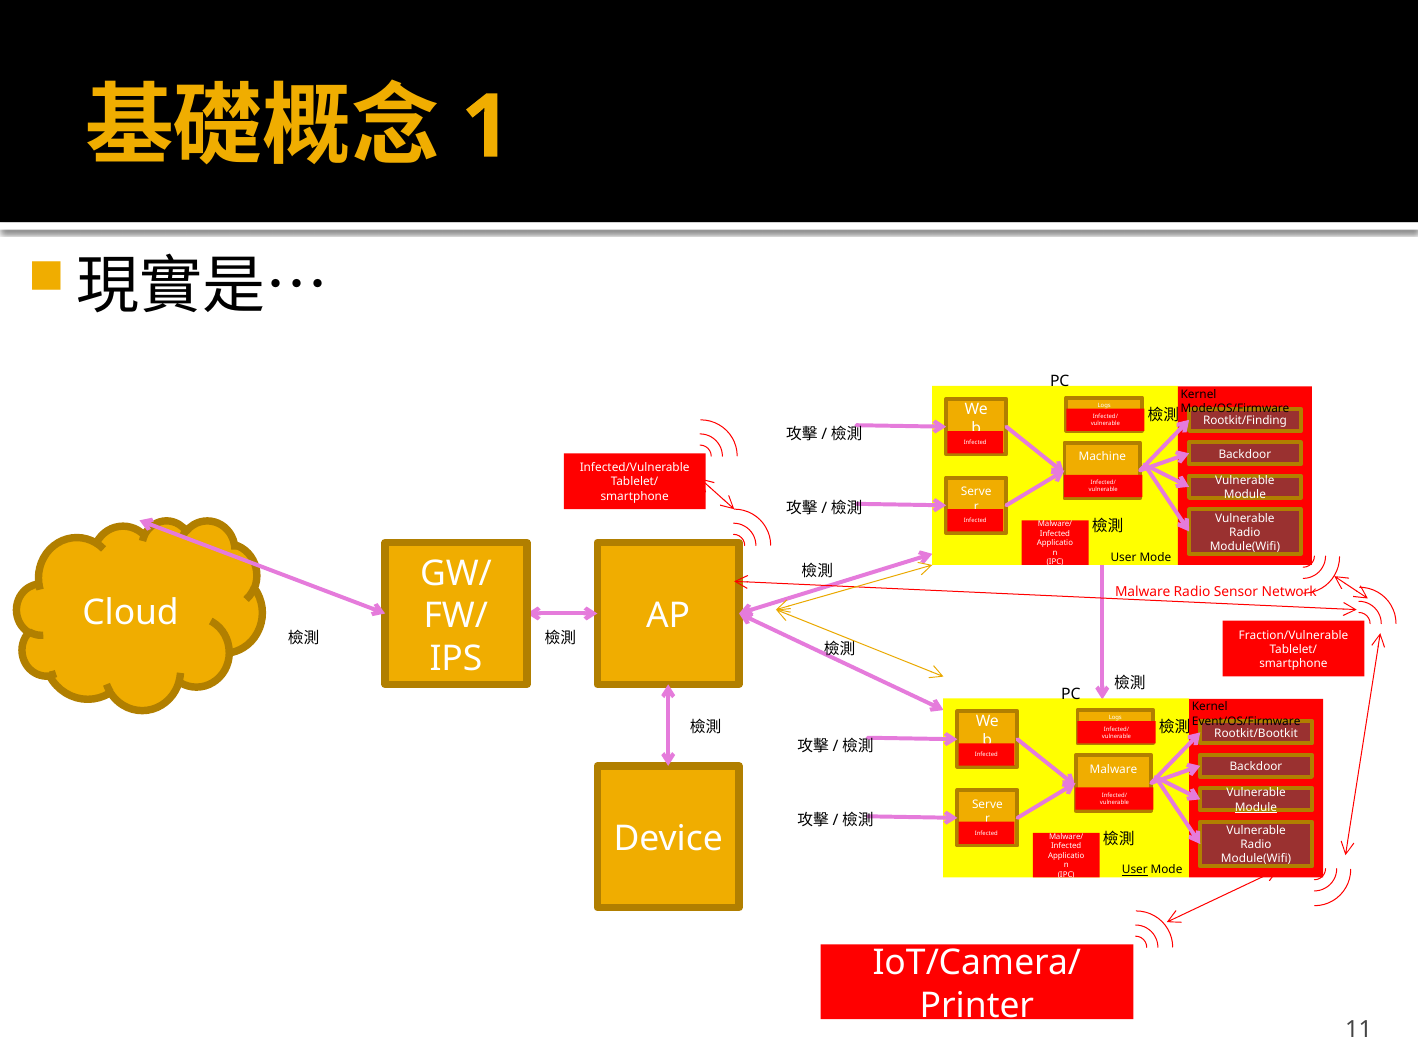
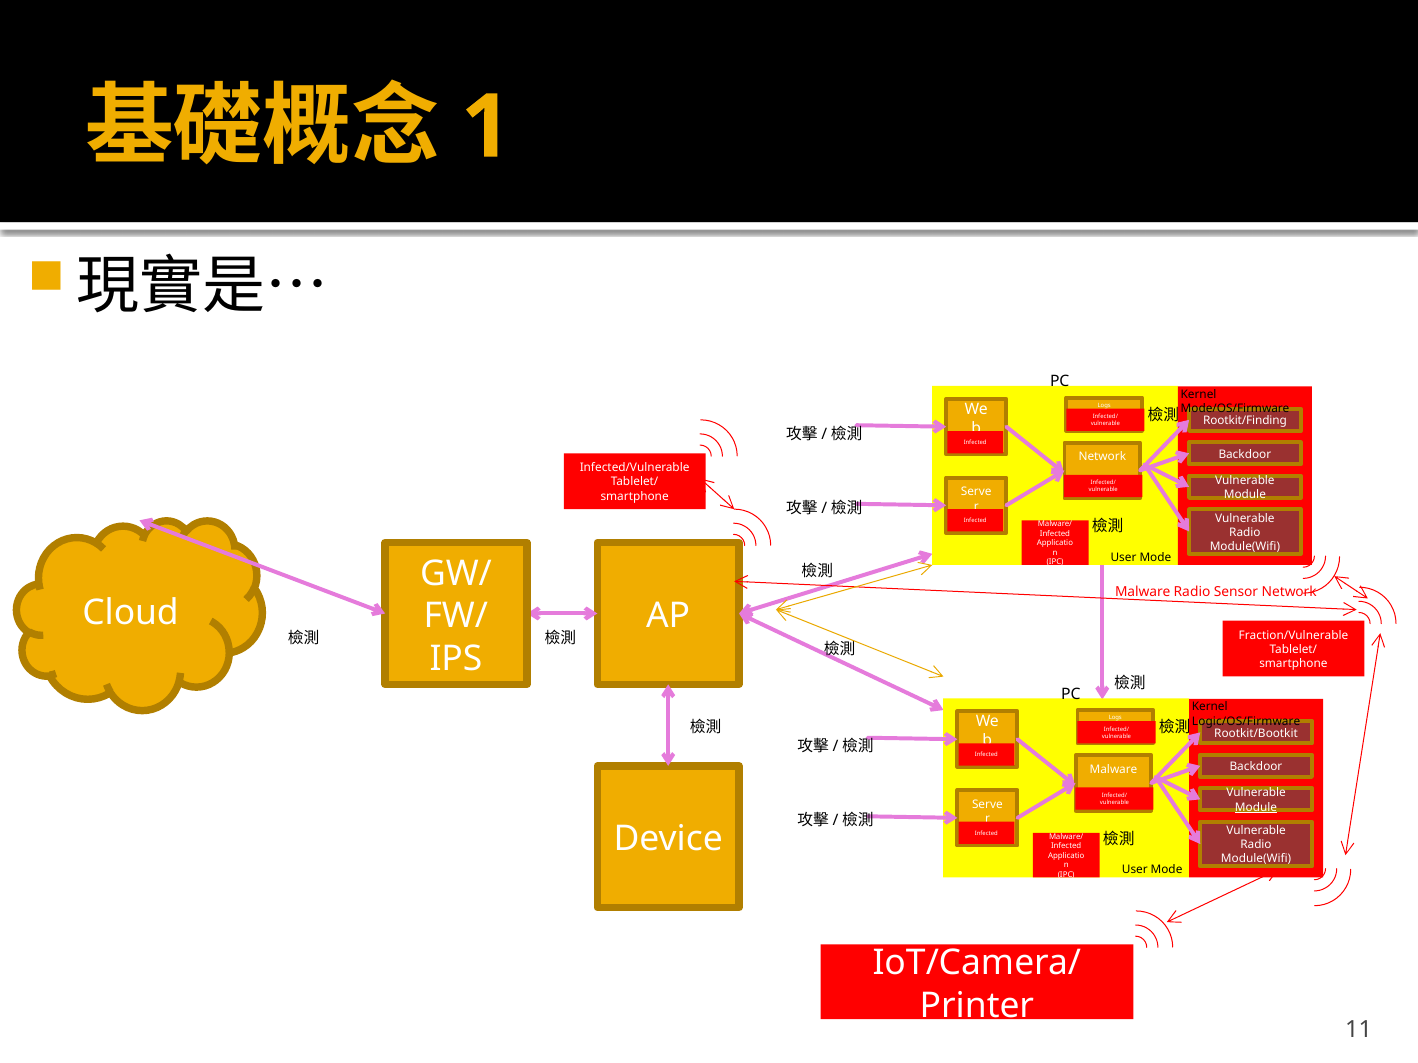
Machine at (1102, 457): Machine -> Network
Event/OS/Firmware: Event/OS/Firmware -> Logic/OS/Firmware
User at (1135, 870) underline: present -> none
